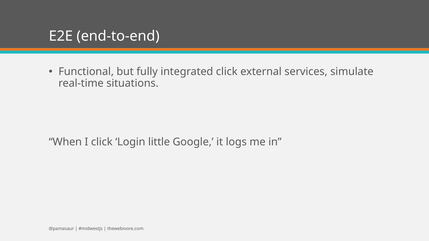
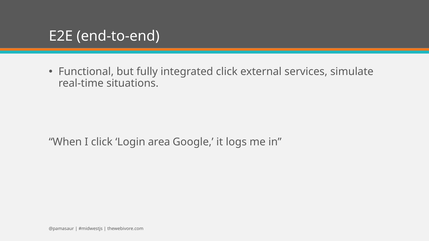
little: little -> area
